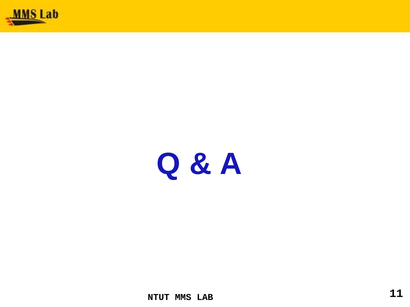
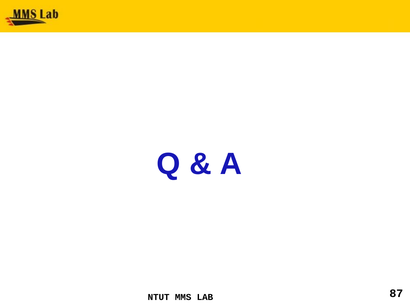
11: 11 -> 87
